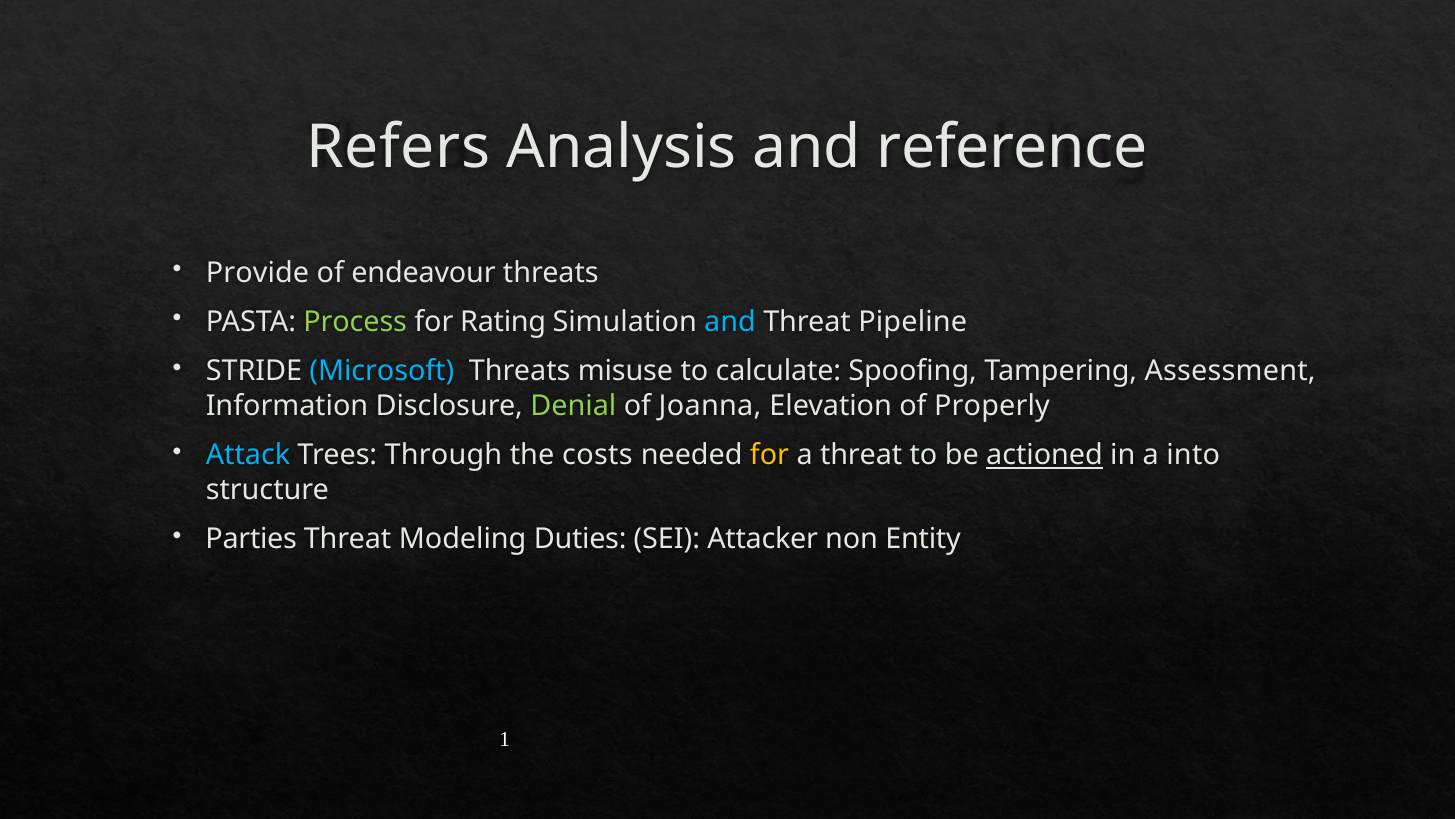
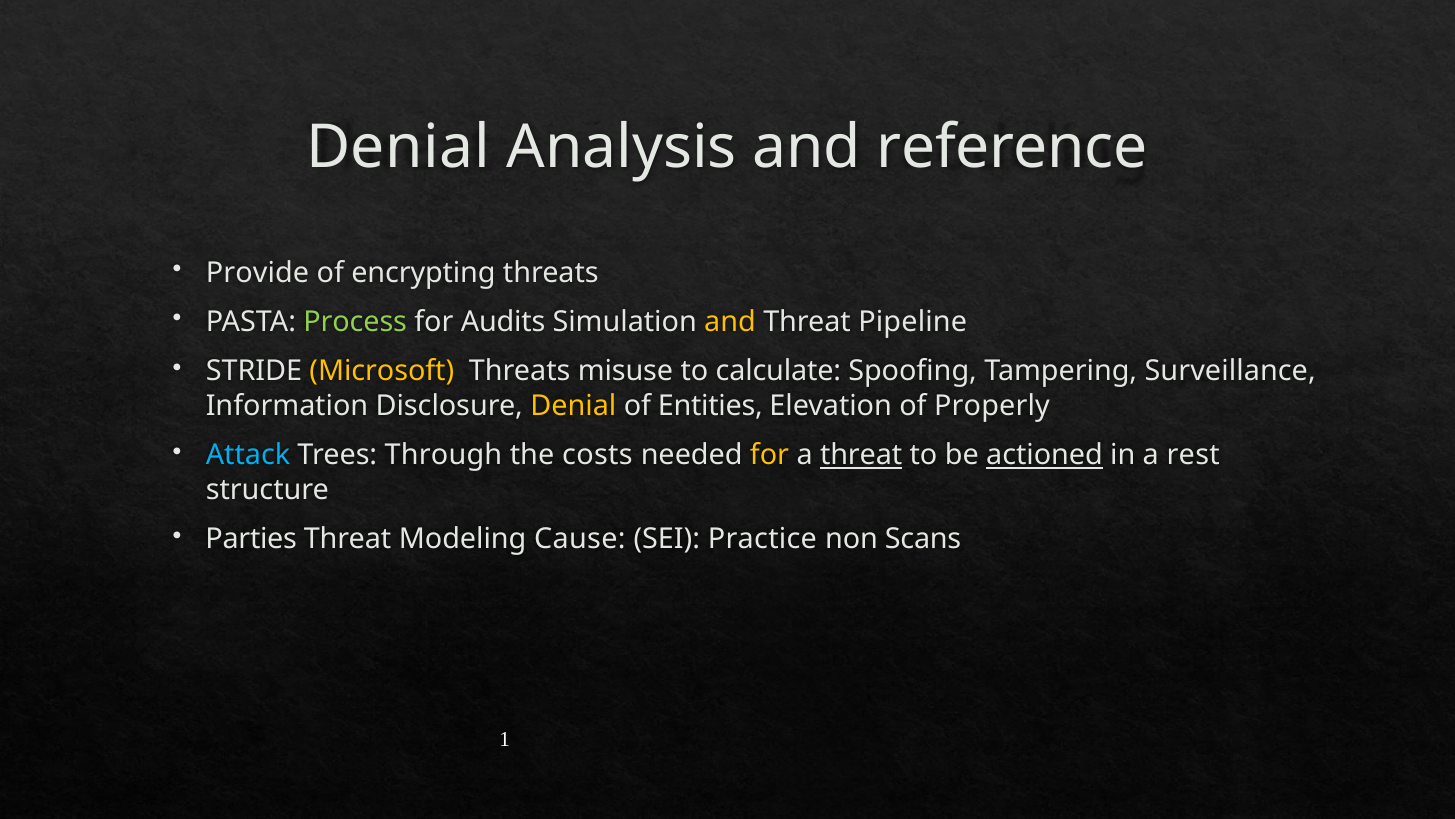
Refers at (398, 147): Refers -> Denial
endeavour: endeavour -> encrypting
Rating: Rating -> Audits
and at (730, 322) colour: light blue -> yellow
Microsoft colour: light blue -> yellow
Assessment: Assessment -> Surveillance
Denial at (573, 406) colour: light green -> yellow
Joanna: Joanna -> Entities
threat at (861, 455) underline: none -> present
into: into -> rest
Duties: Duties -> Cause
Attacker: Attacker -> Practice
Entity: Entity -> Scans
